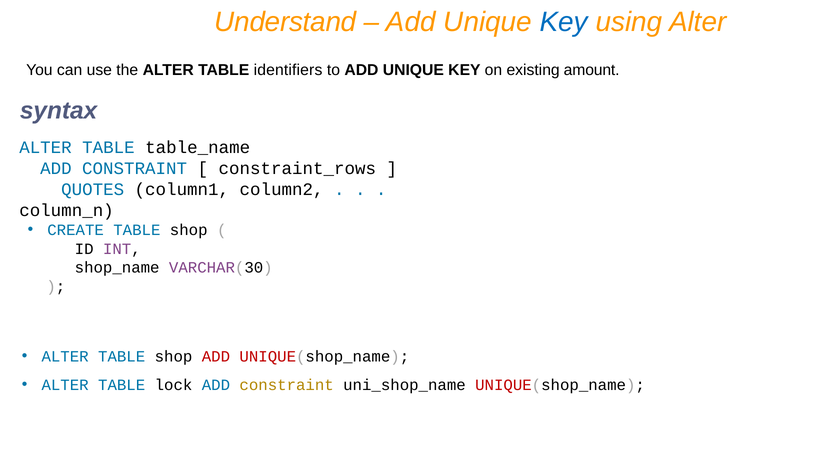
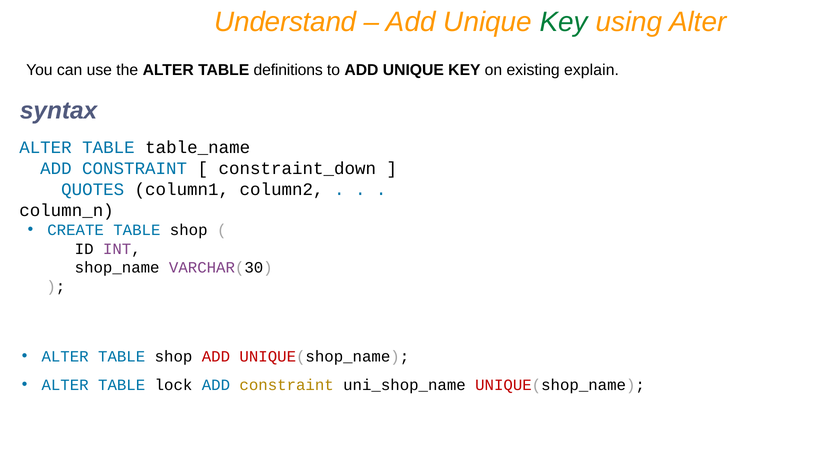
Key at (564, 22) colour: blue -> green
identifiers: identifiers -> definitions
amount: amount -> explain
constraint_rows: constraint_rows -> constraint_down
